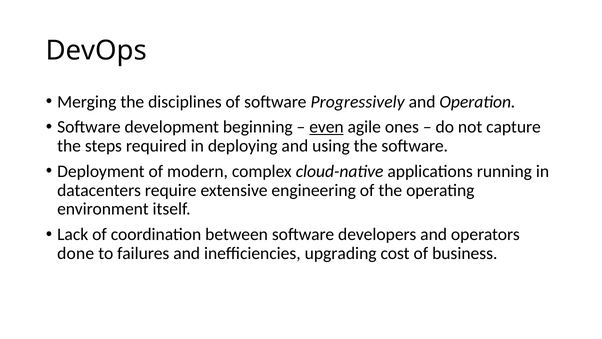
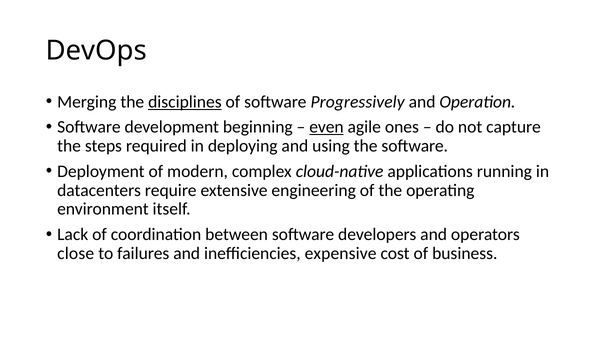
disciplines underline: none -> present
done: done -> close
upgrading: upgrading -> expensive
